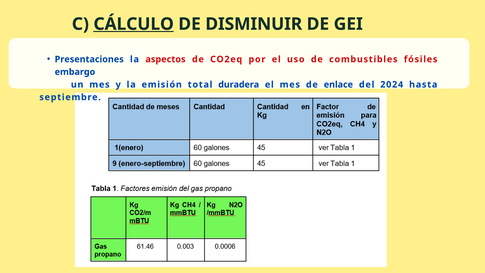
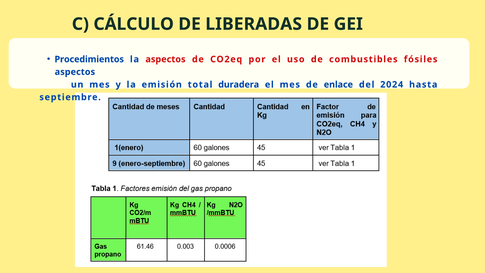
CÁLCULO underline: present -> none
DISMINUIR: DISMINUIR -> LIBERADAS
Presentaciones: Presentaciones -> Procedimientos
embargo at (75, 72): embargo -> aspectos
